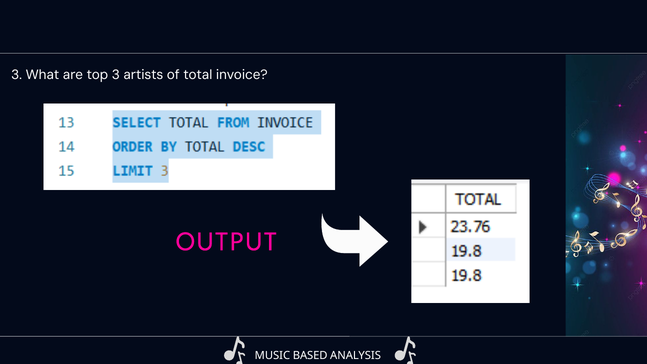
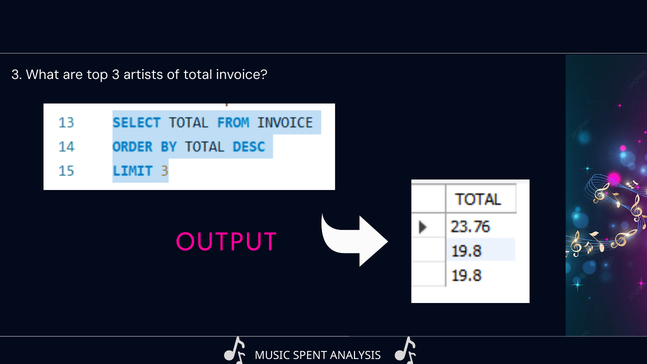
BASED: BASED -> SPENT
